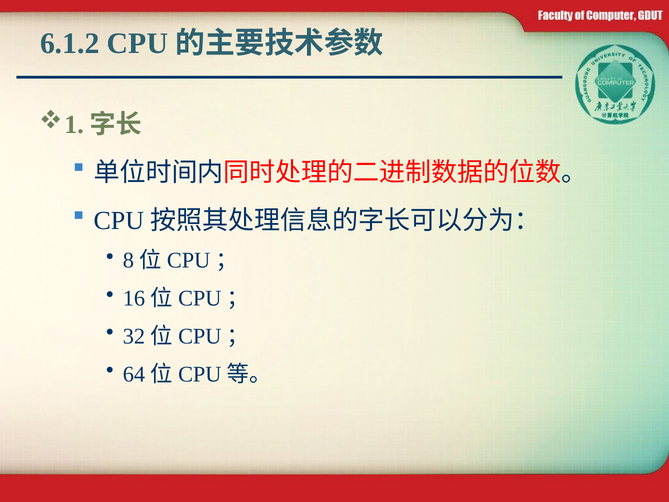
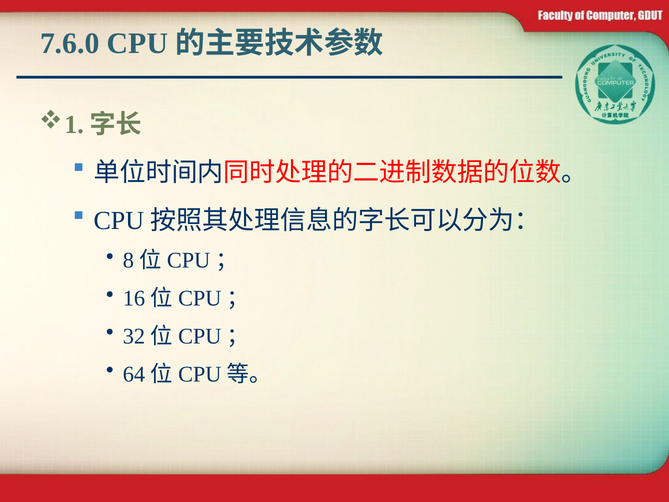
6.1.2: 6.1.2 -> 7.6.0
